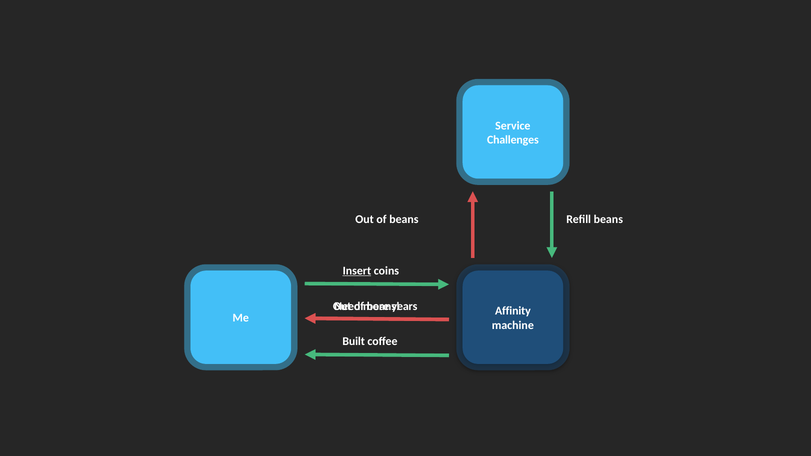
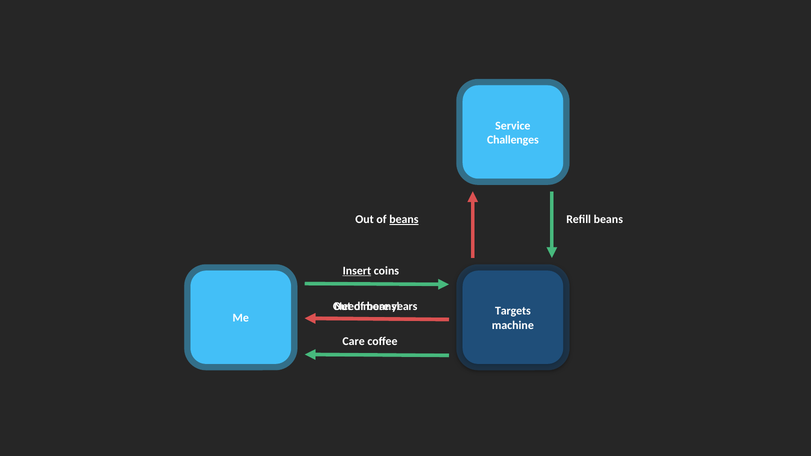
beans at (404, 220) underline: none -> present
Affinity: Affinity -> Targets
Built: Built -> Care
